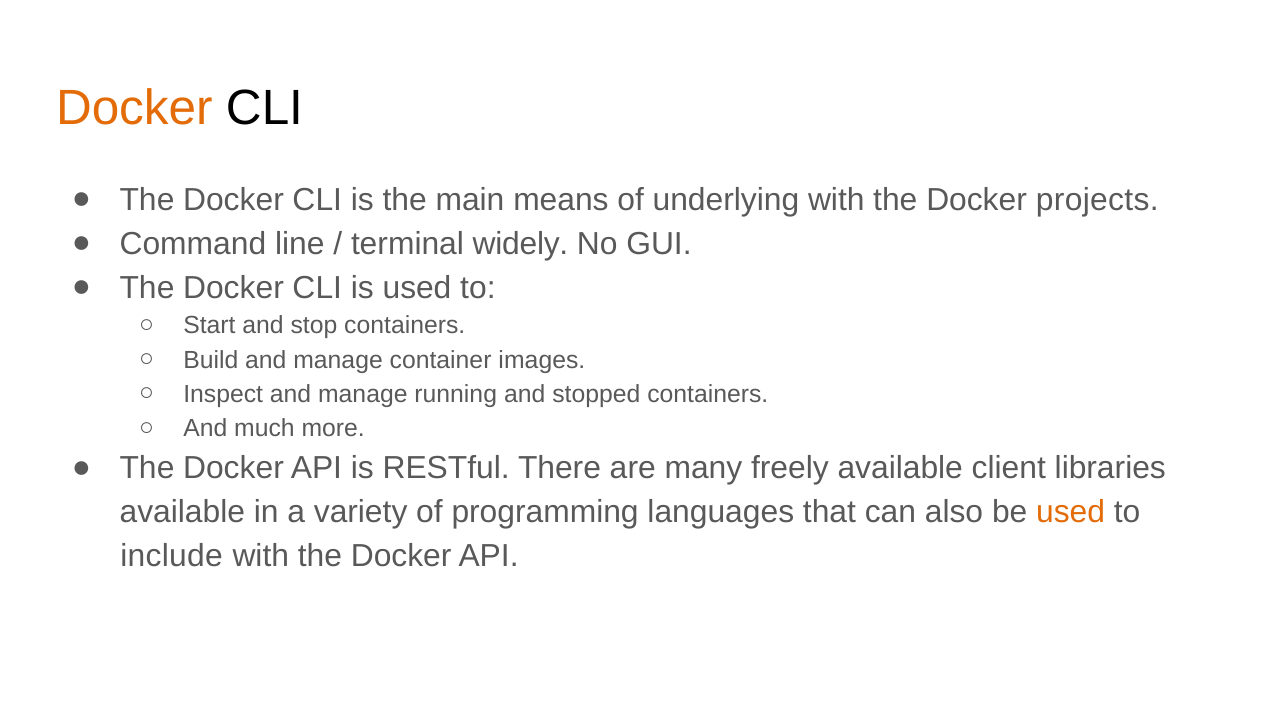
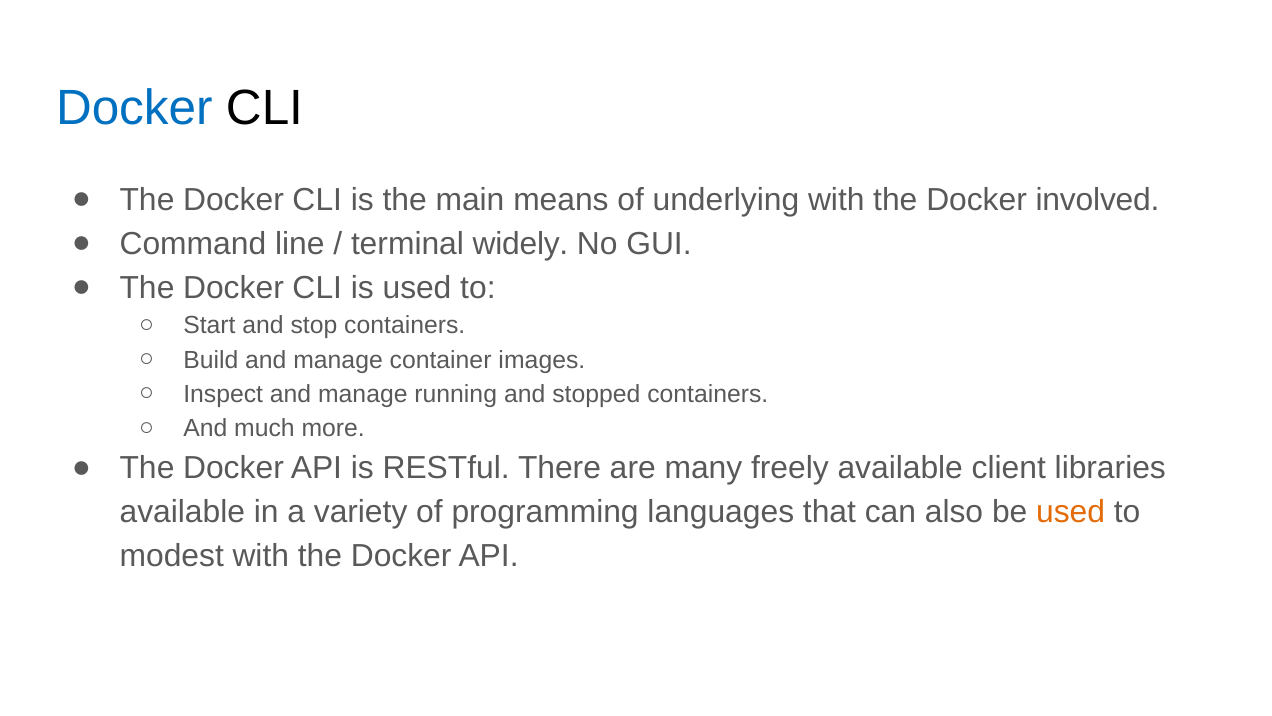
Docker at (134, 108) colour: orange -> blue
projects: projects -> involved
include: include -> modest
